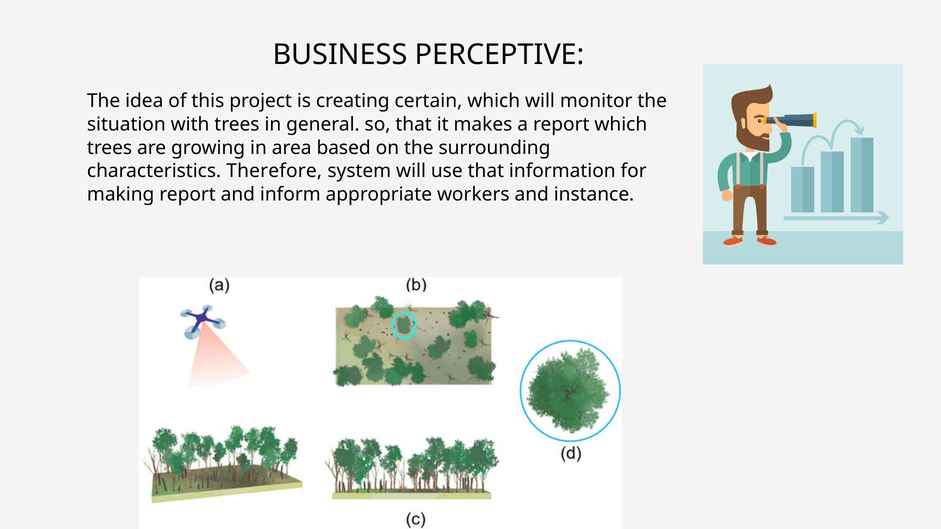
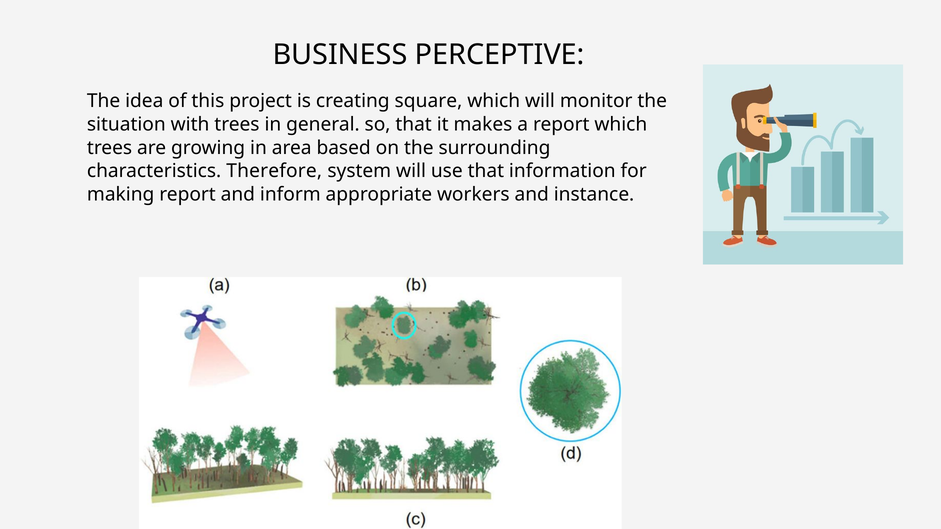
certain: certain -> square
